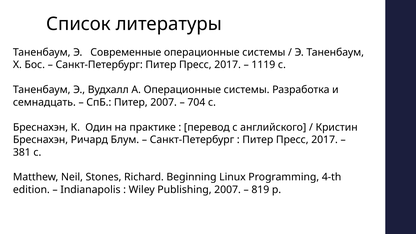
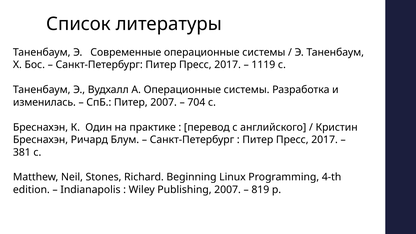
семнадцать: семнадцать -> изменилась
